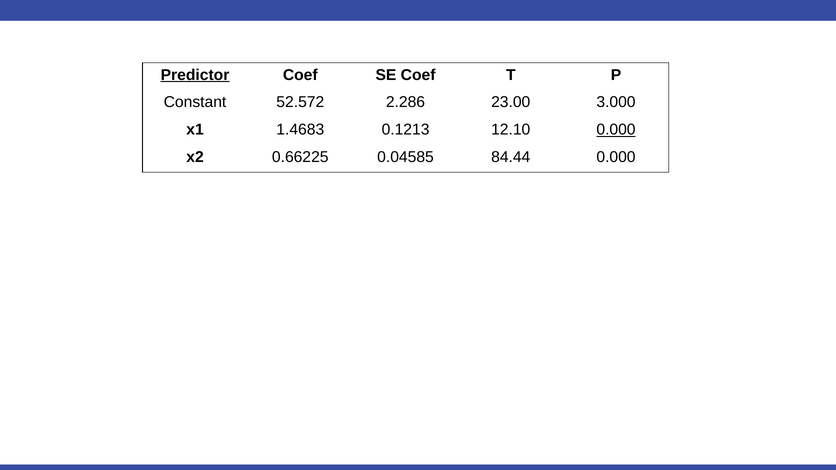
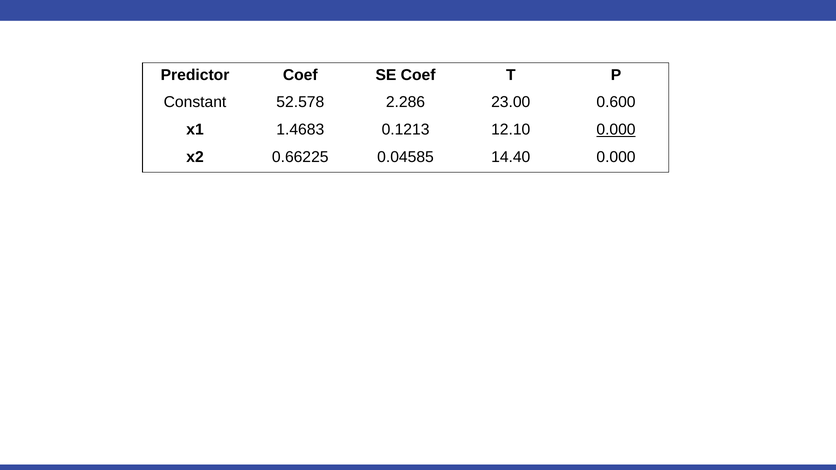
Predictor underline: present -> none
52.572: 52.572 -> 52.578
3.000: 3.000 -> 0.600
84.44: 84.44 -> 14.40
